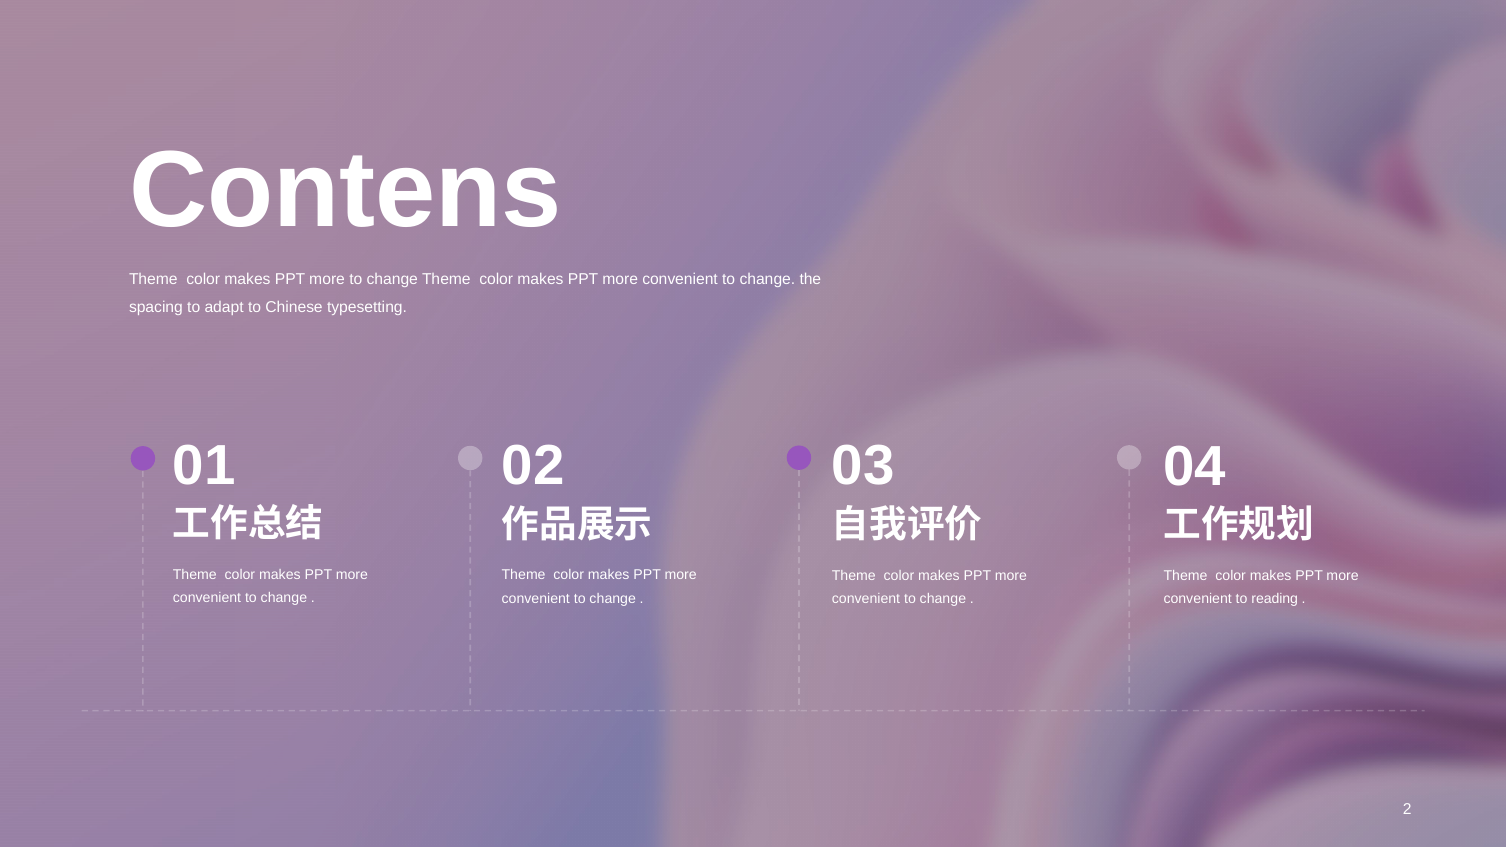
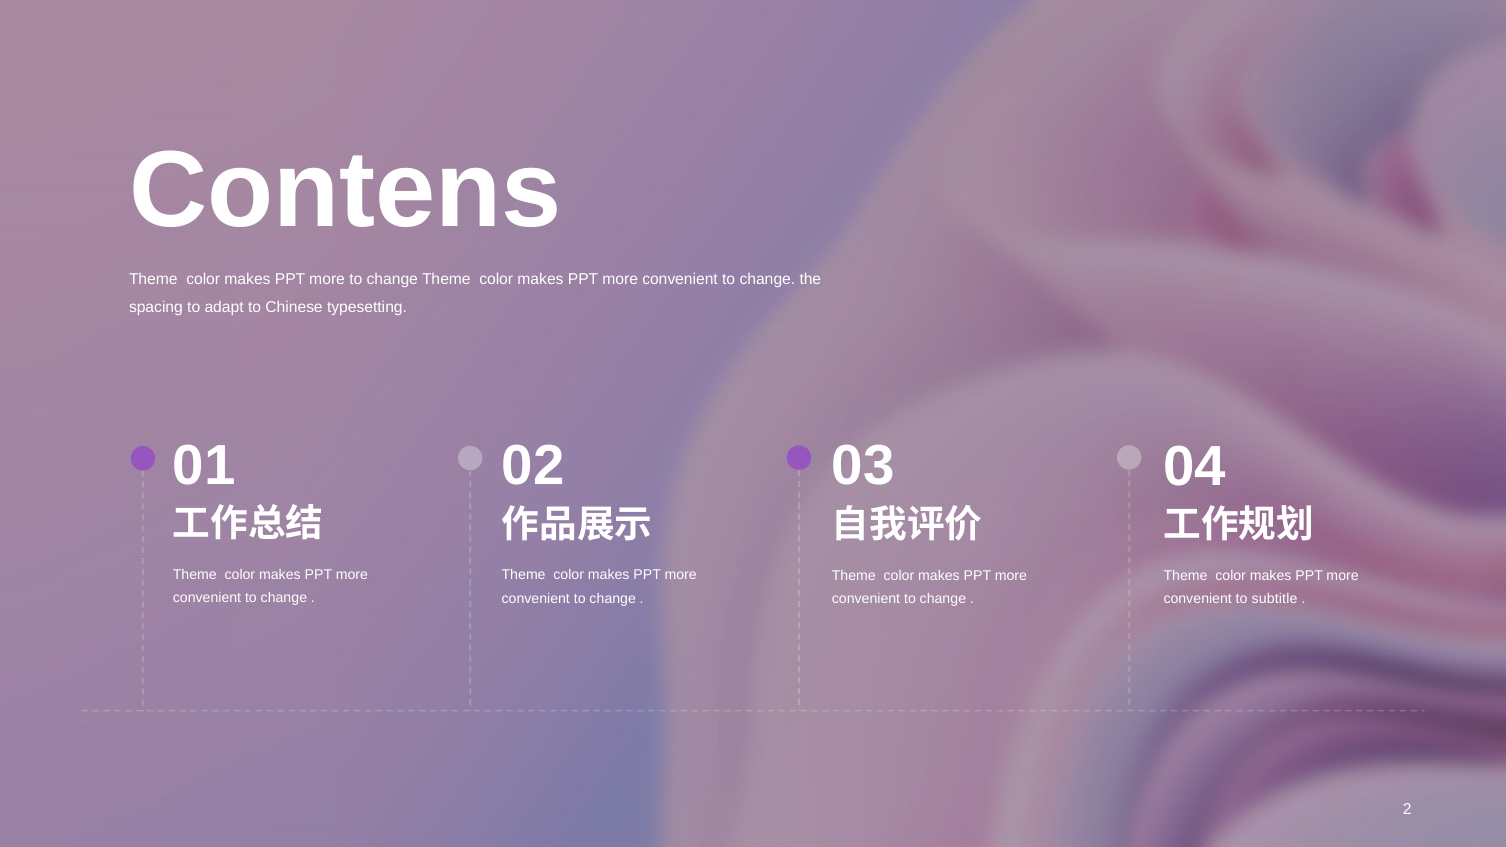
reading: reading -> subtitle
